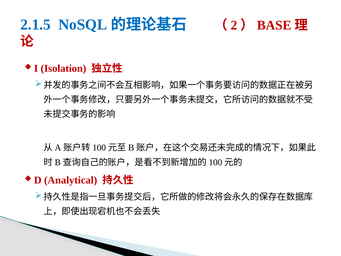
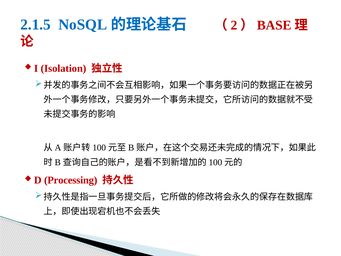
Analytical: Analytical -> Processing
